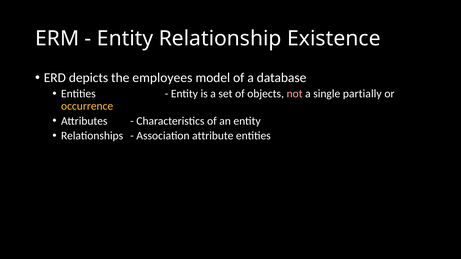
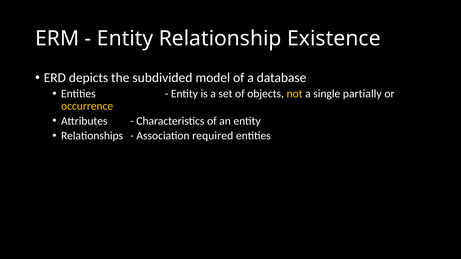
employees: employees -> subdivided
not colour: pink -> yellow
attribute: attribute -> required
